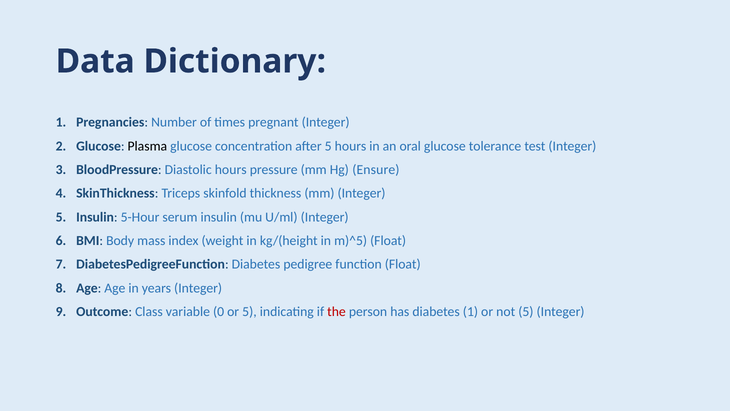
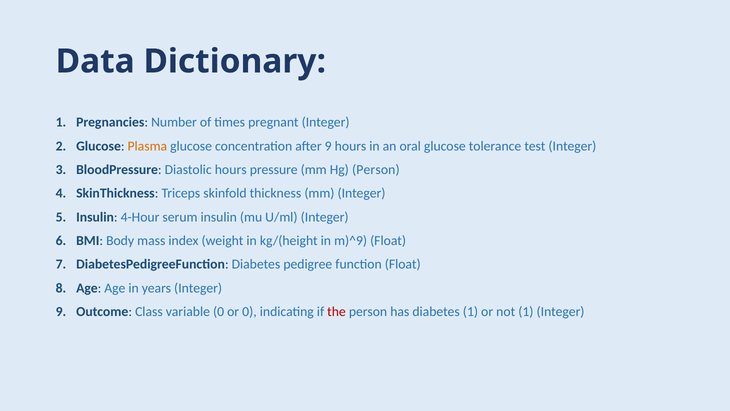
Plasma colour: black -> orange
after 5: 5 -> 9
Hg Ensure: Ensure -> Person
5-Hour: 5-Hour -> 4-Hour
m)^5: m)^5 -> m)^9
or 5: 5 -> 0
not 5: 5 -> 1
